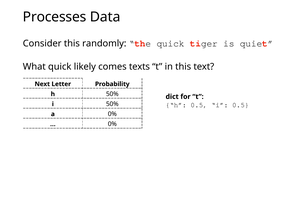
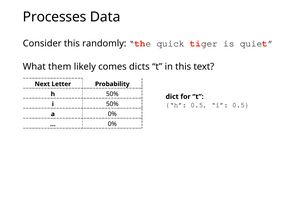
What quick: quick -> them
texts: texts -> dicts
